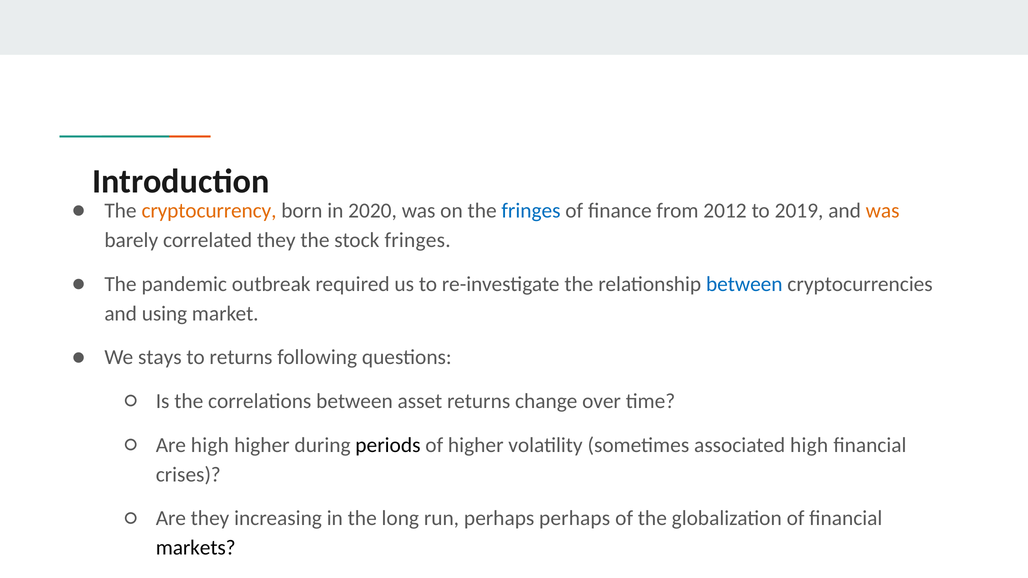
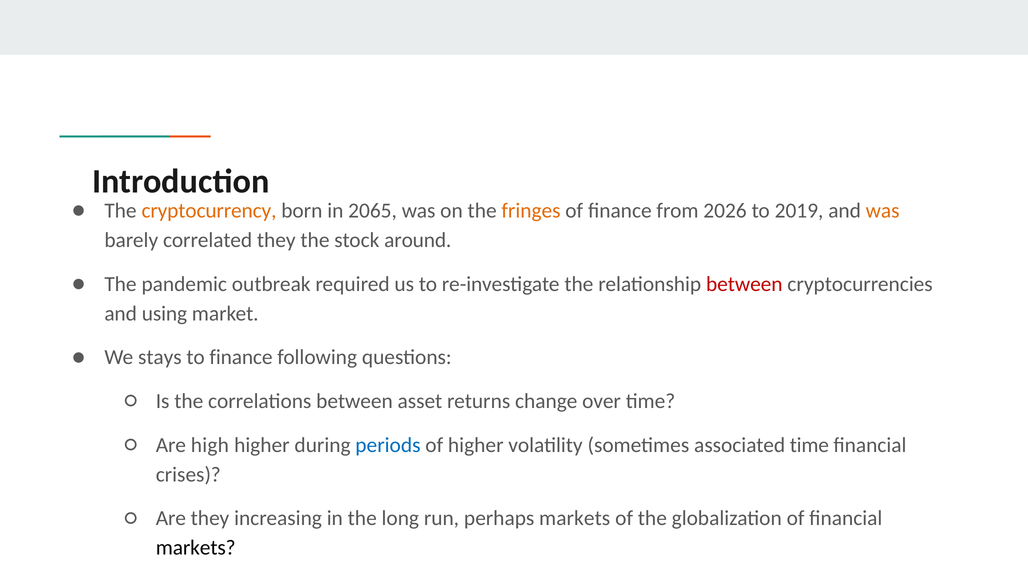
2020: 2020 -> 2065
fringes at (531, 211) colour: blue -> orange
2012: 2012 -> 2026
stock fringes: fringes -> around
between at (744, 284) colour: blue -> red
to returns: returns -> finance
periods colour: black -> blue
associated high: high -> time
perhaps perhaps: perhaps -> markets
